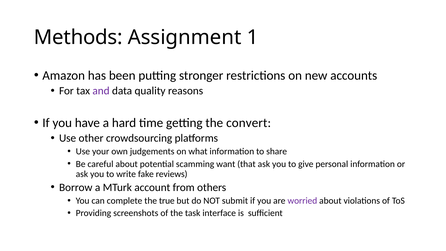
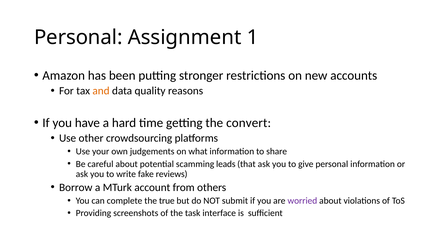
Methods at (78, 37): Methods -> Personal
and colour: purple -> orange
want: want -> leads
